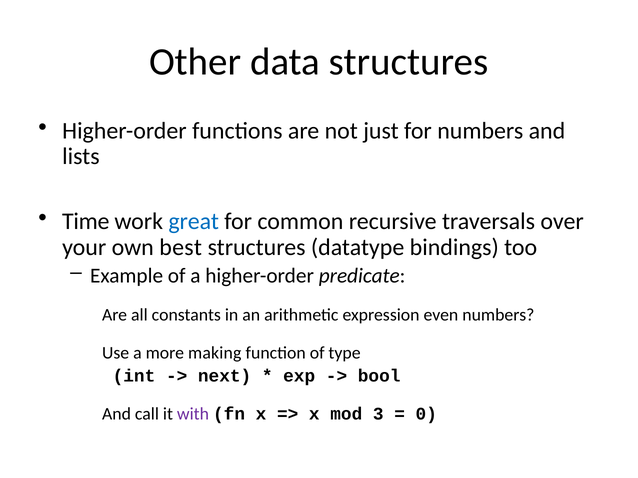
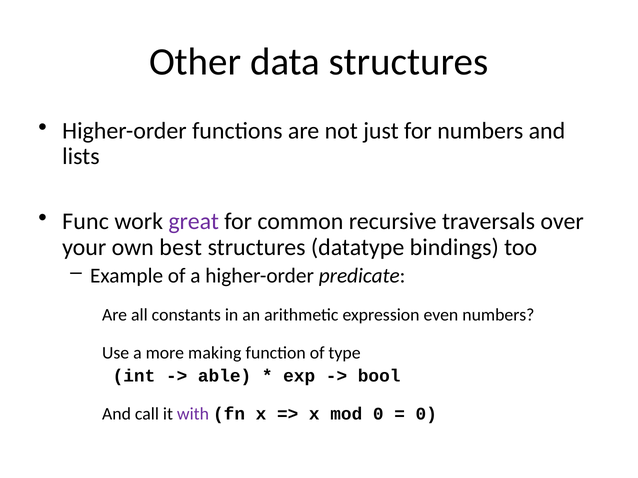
Time: Time -> Func
great colour: blue -> purple
next: next -> able
mod 3: 3 -> 0
